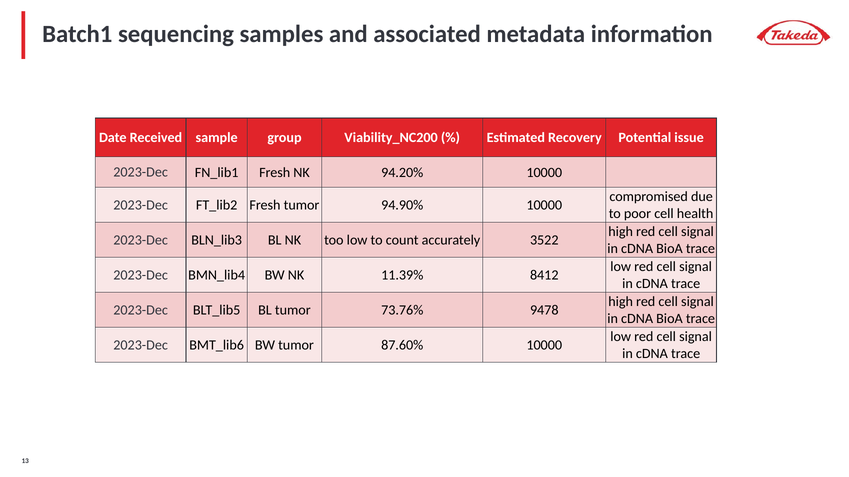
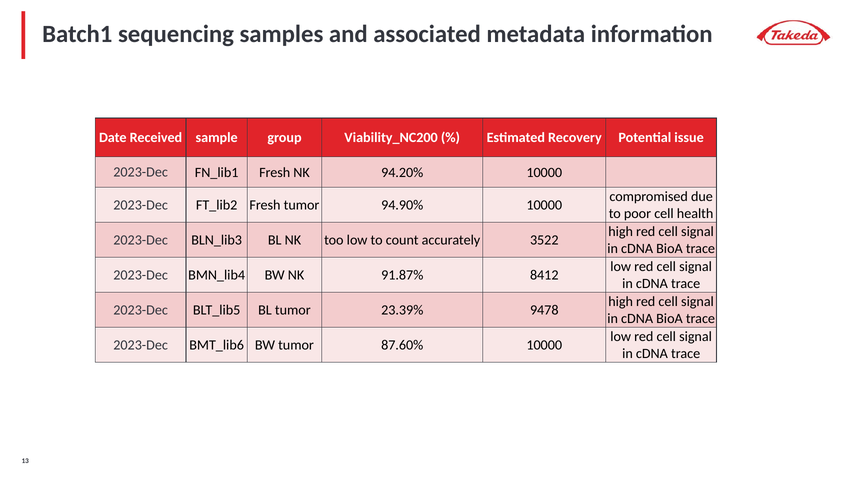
11.39%: 11.39% -> 91.87%
73.76%: 73.76% -> 23.39%
